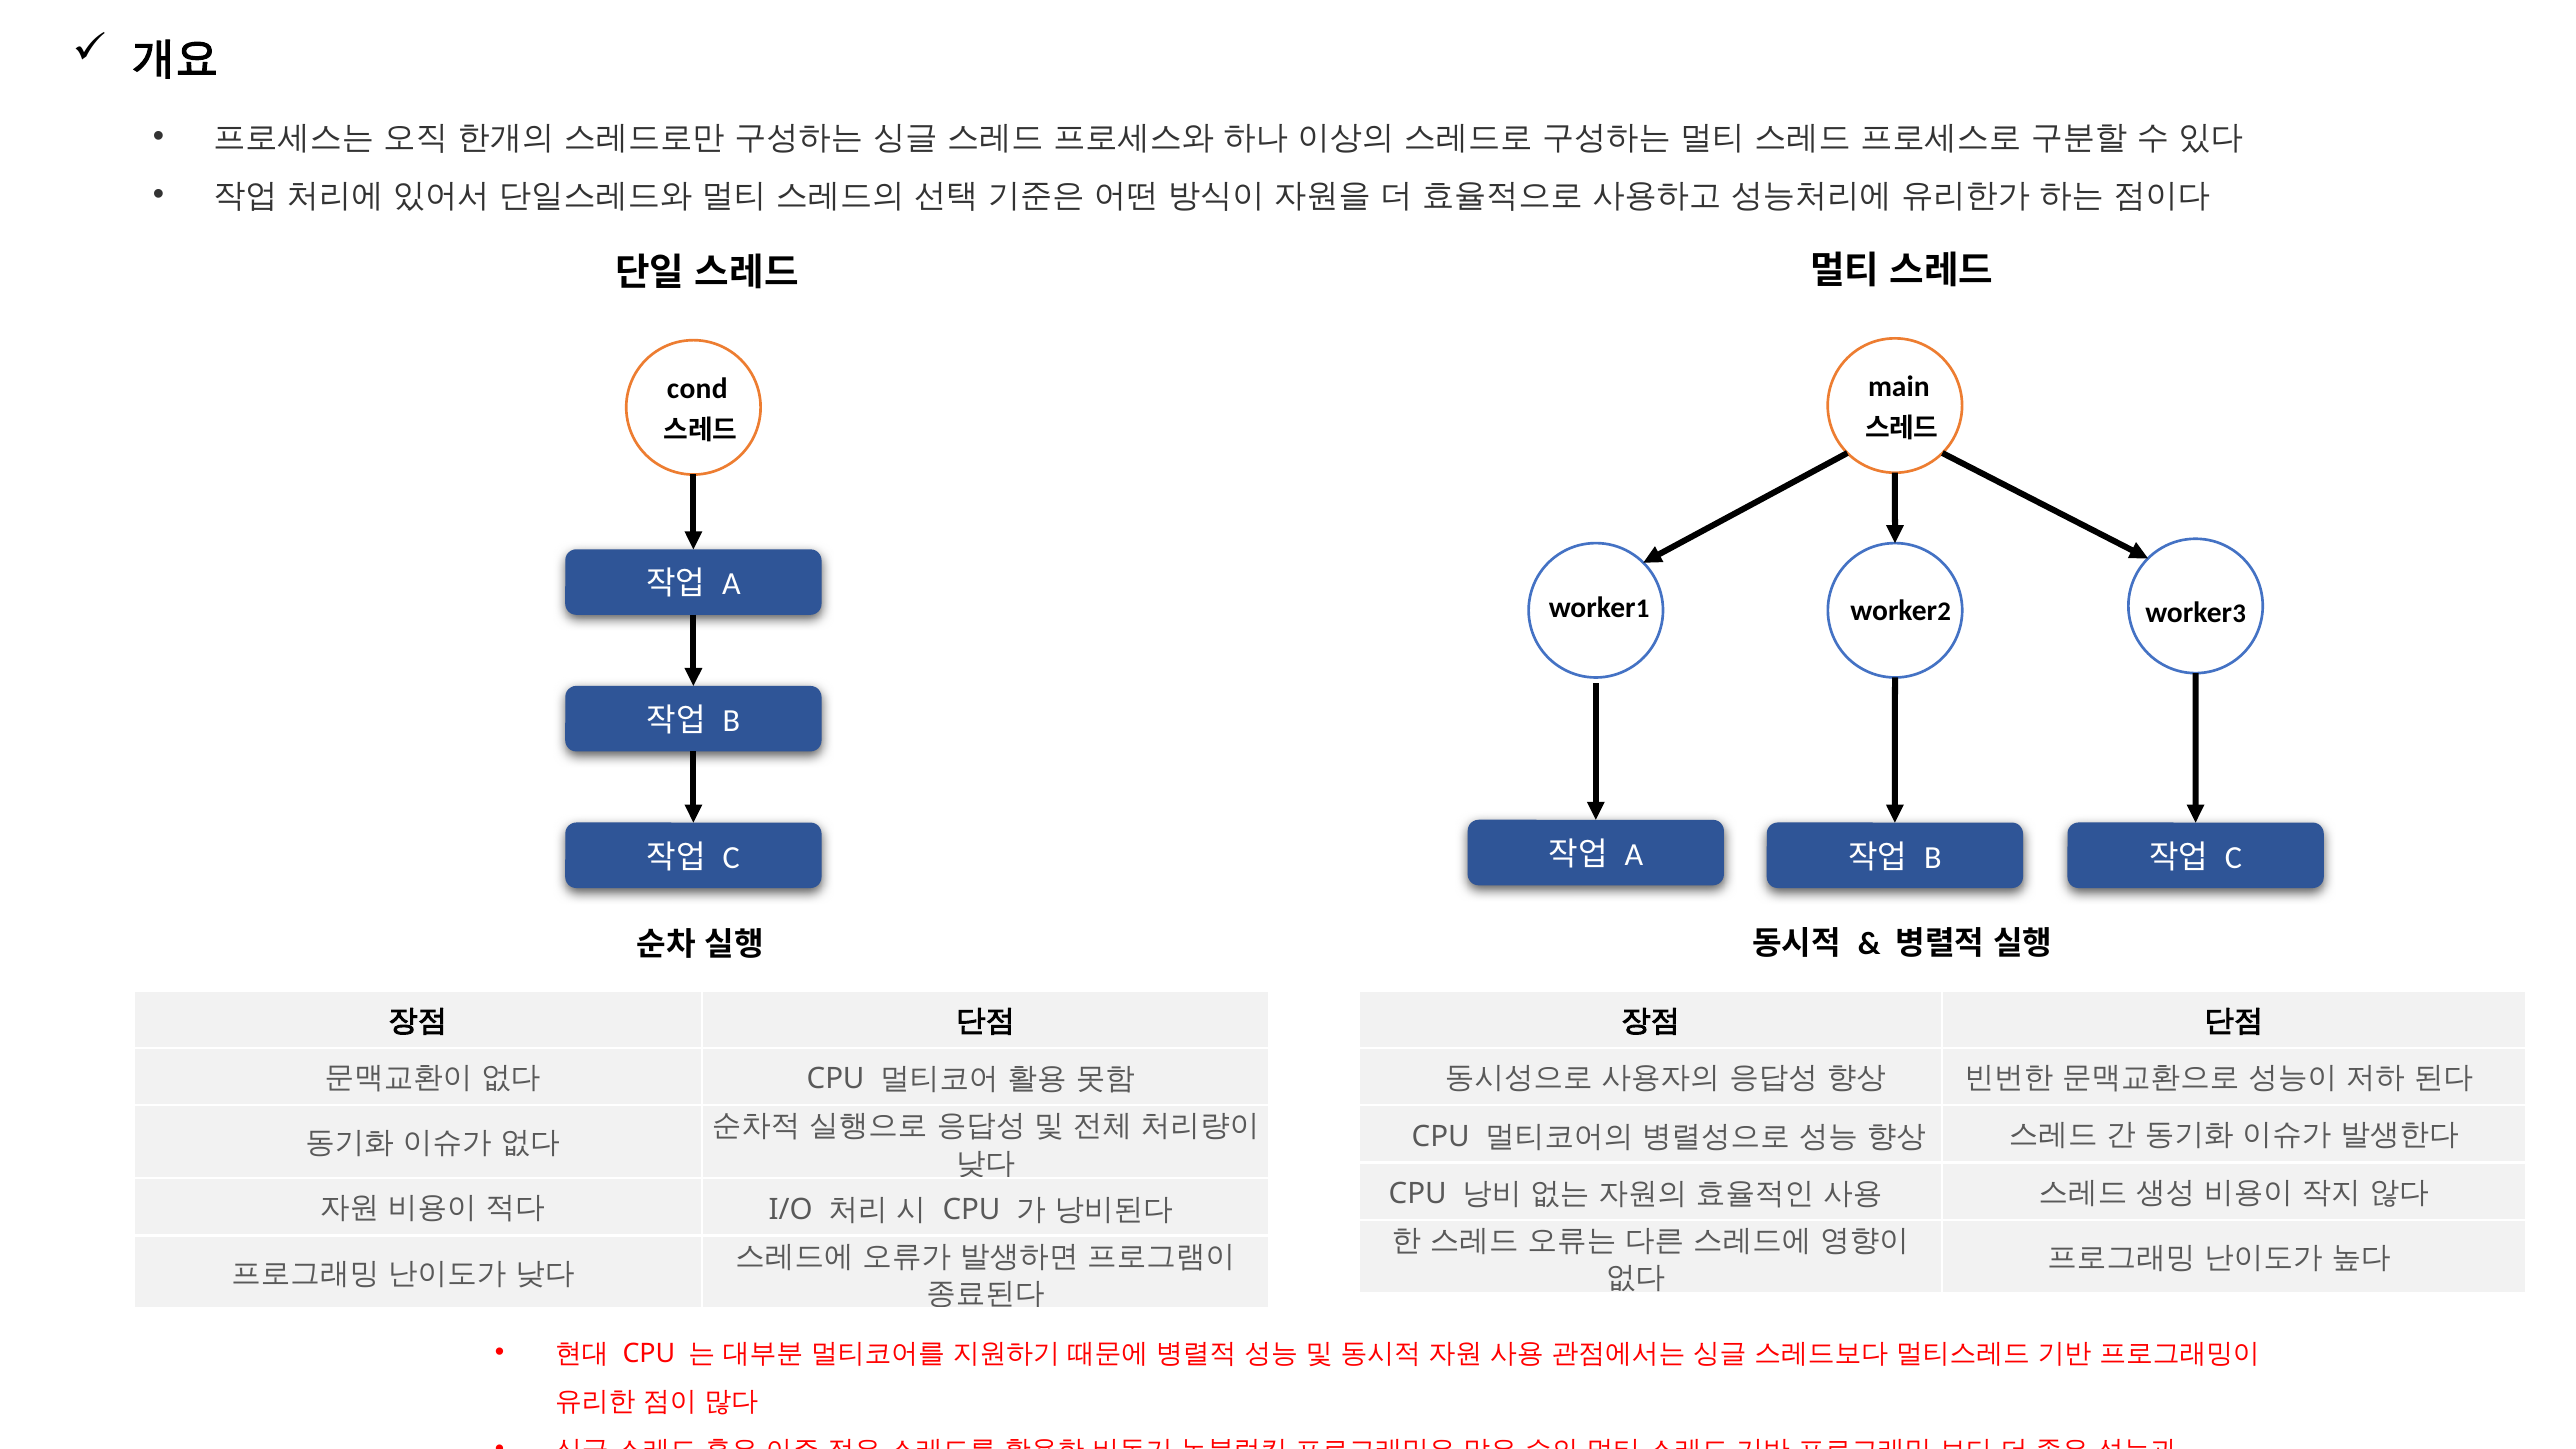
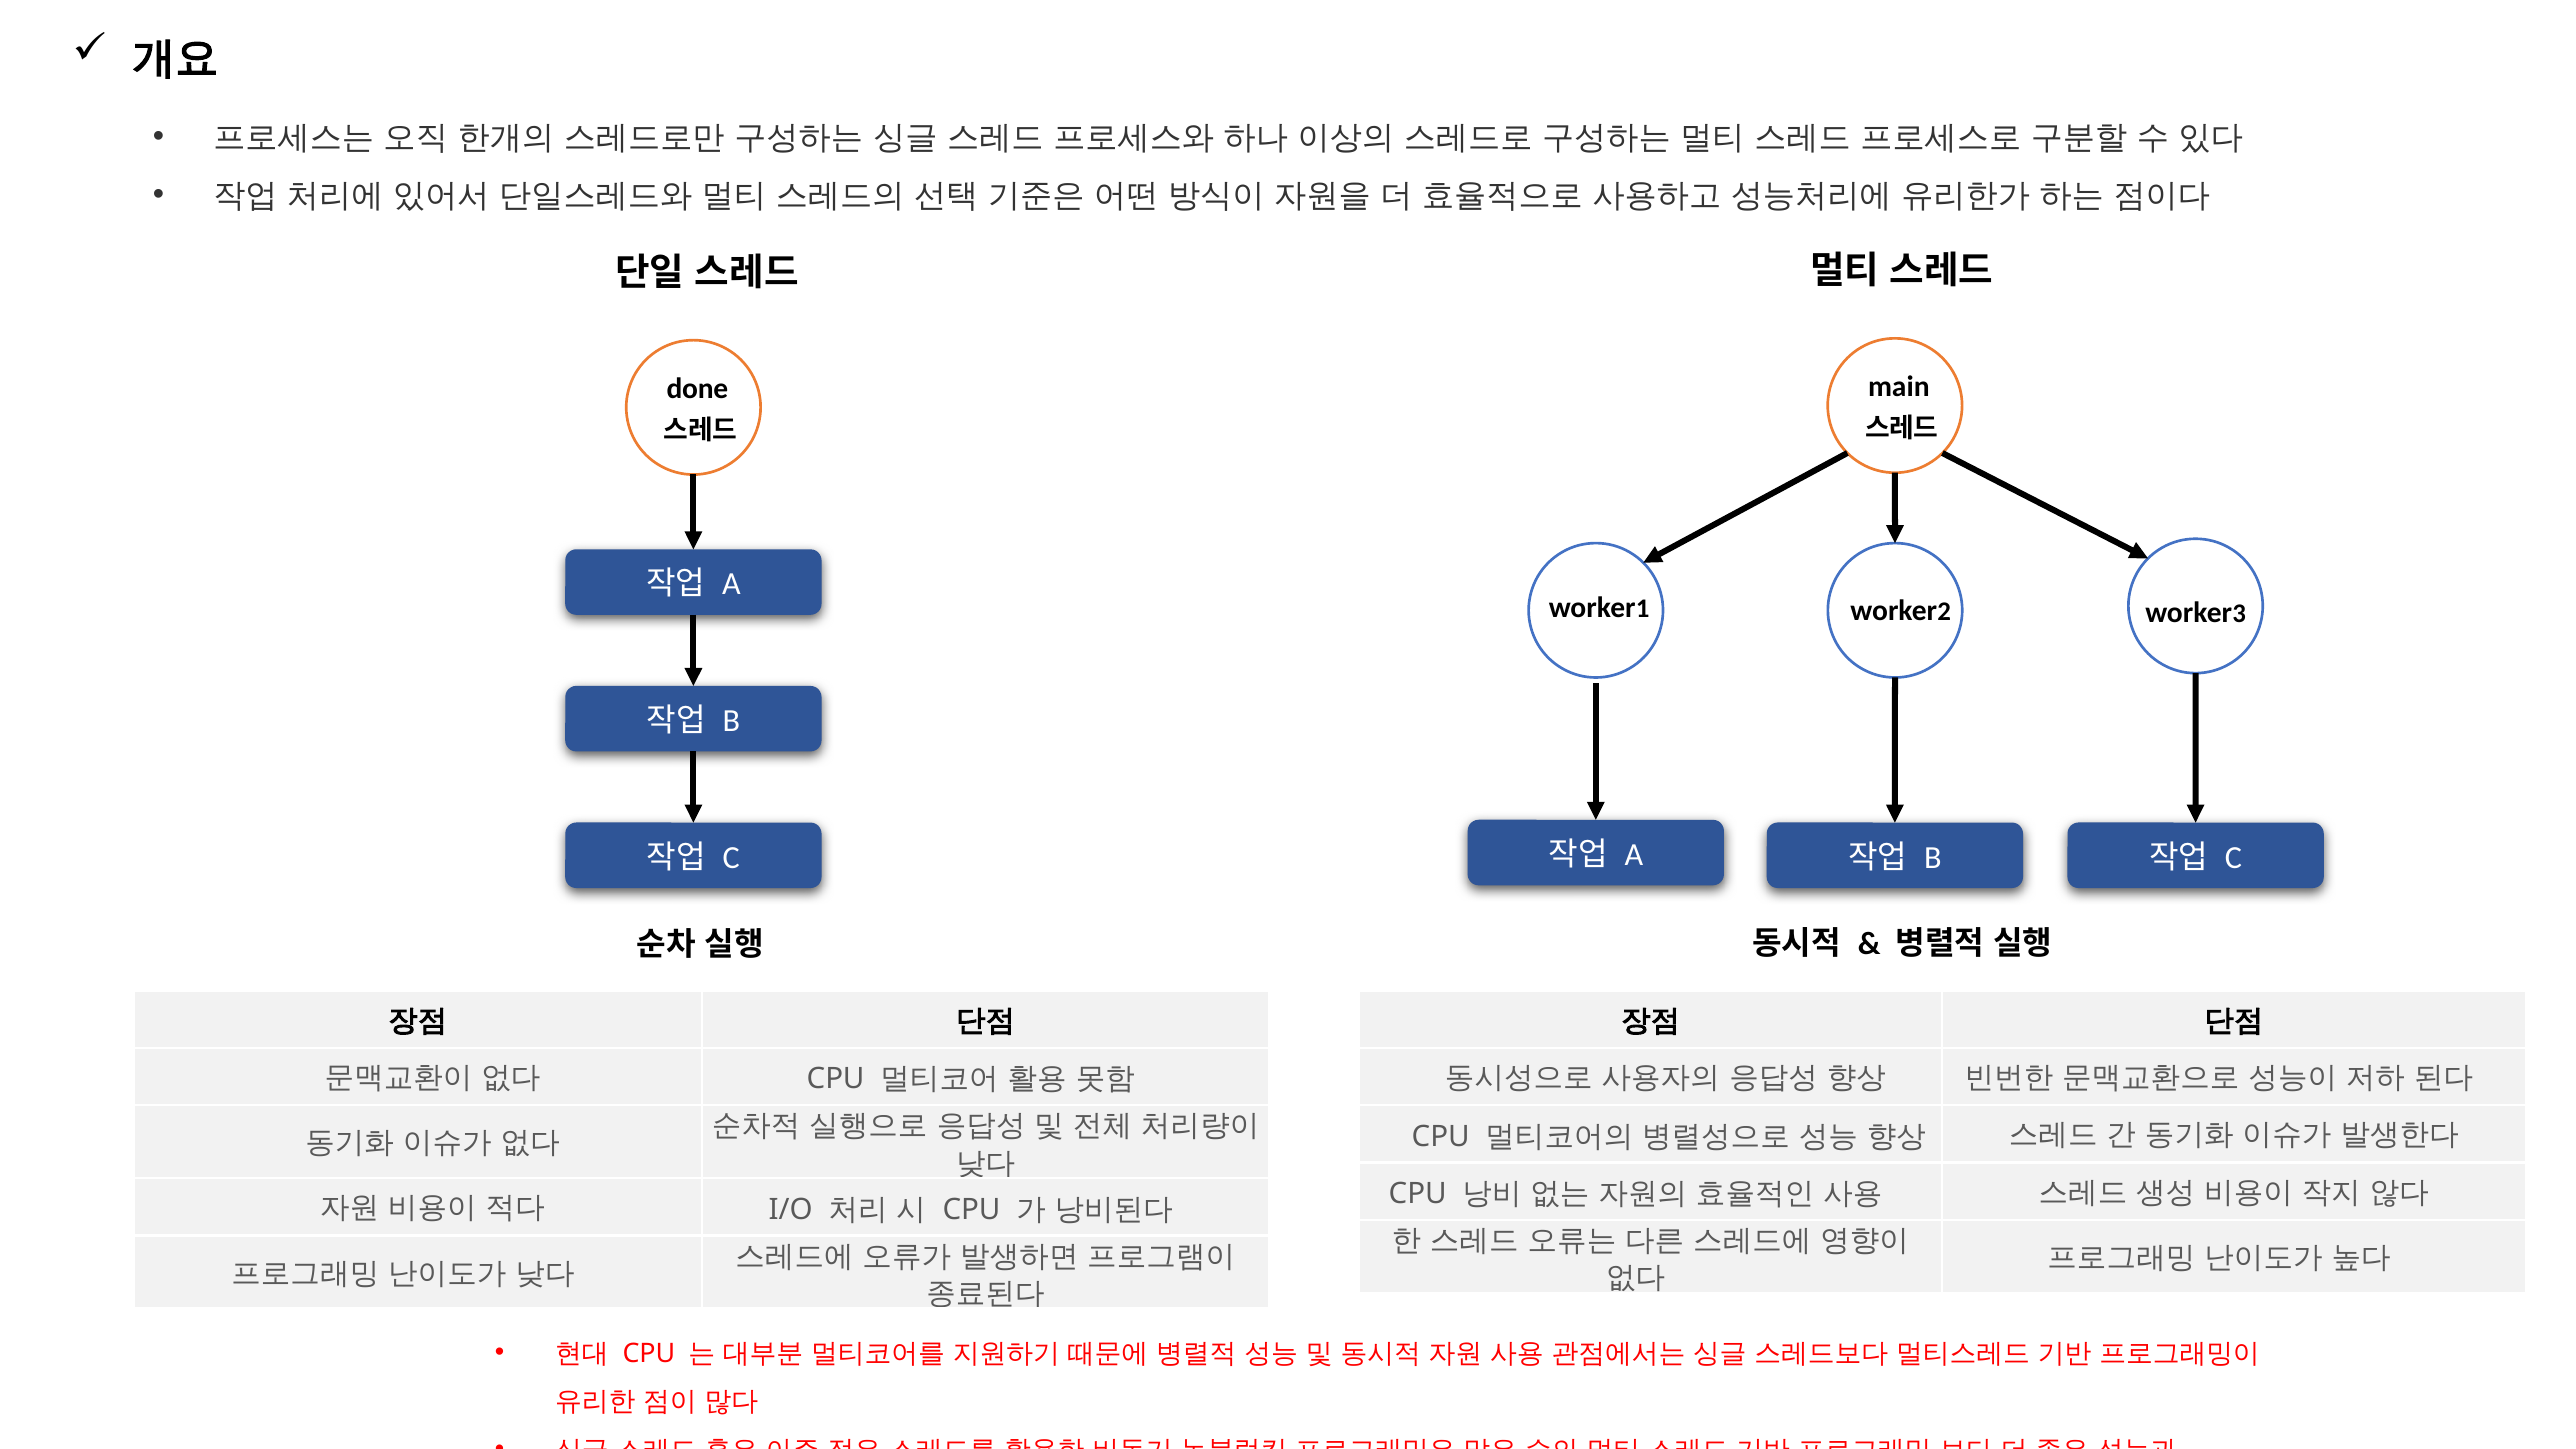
cond: cond -> done
